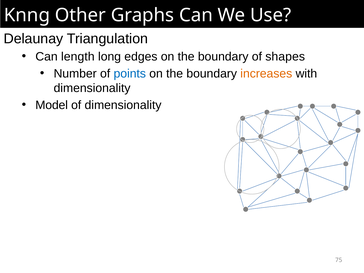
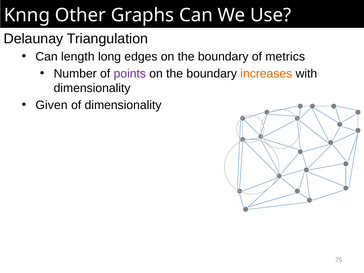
shapes: shapes -> metrics
points colour: blue -> purple
Model: Model -> Given
